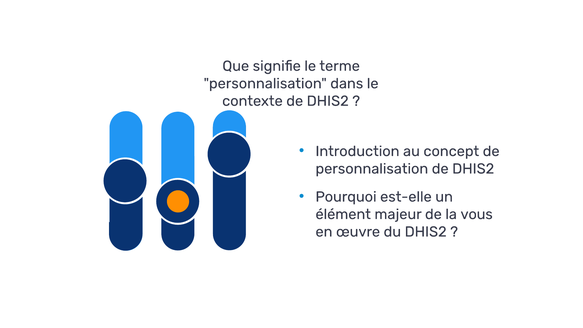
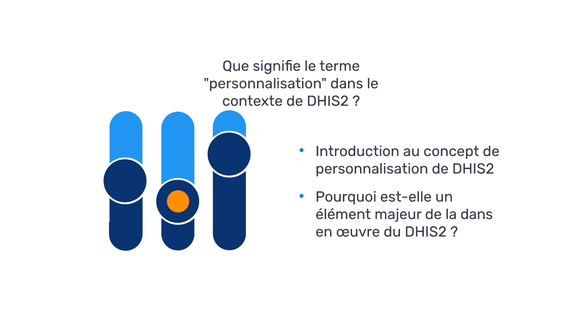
la vous: vous -> dans
